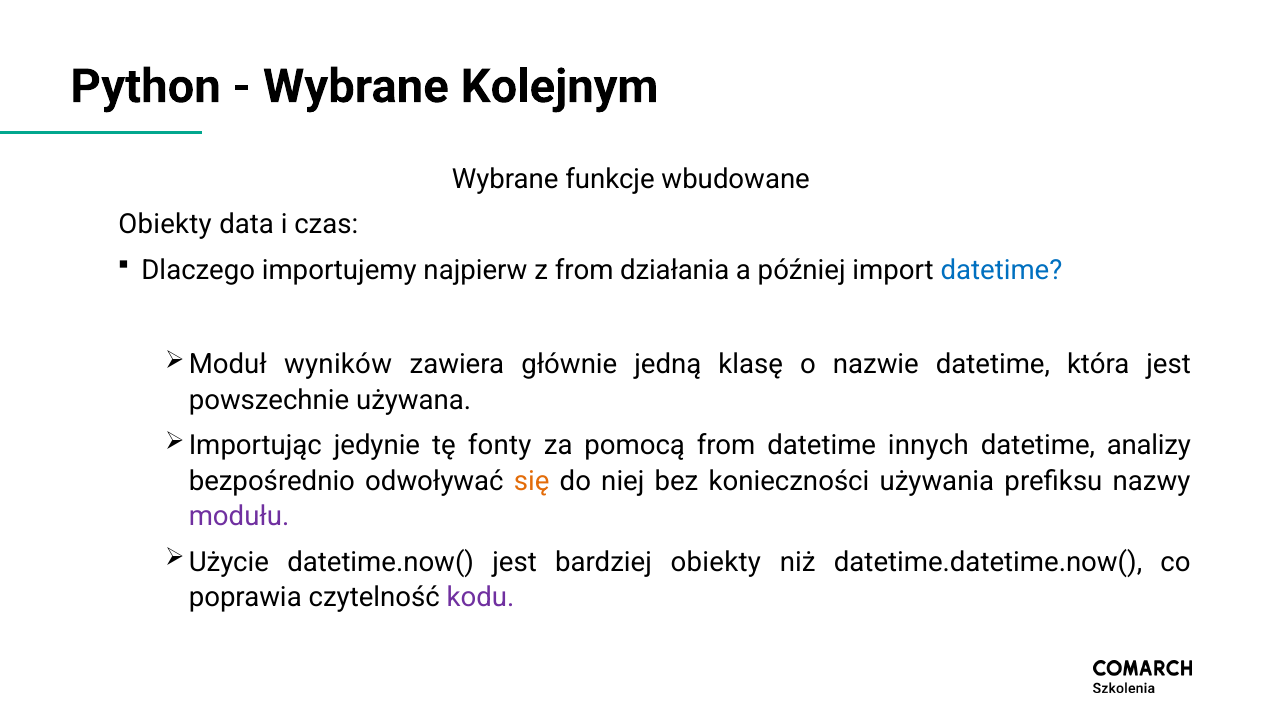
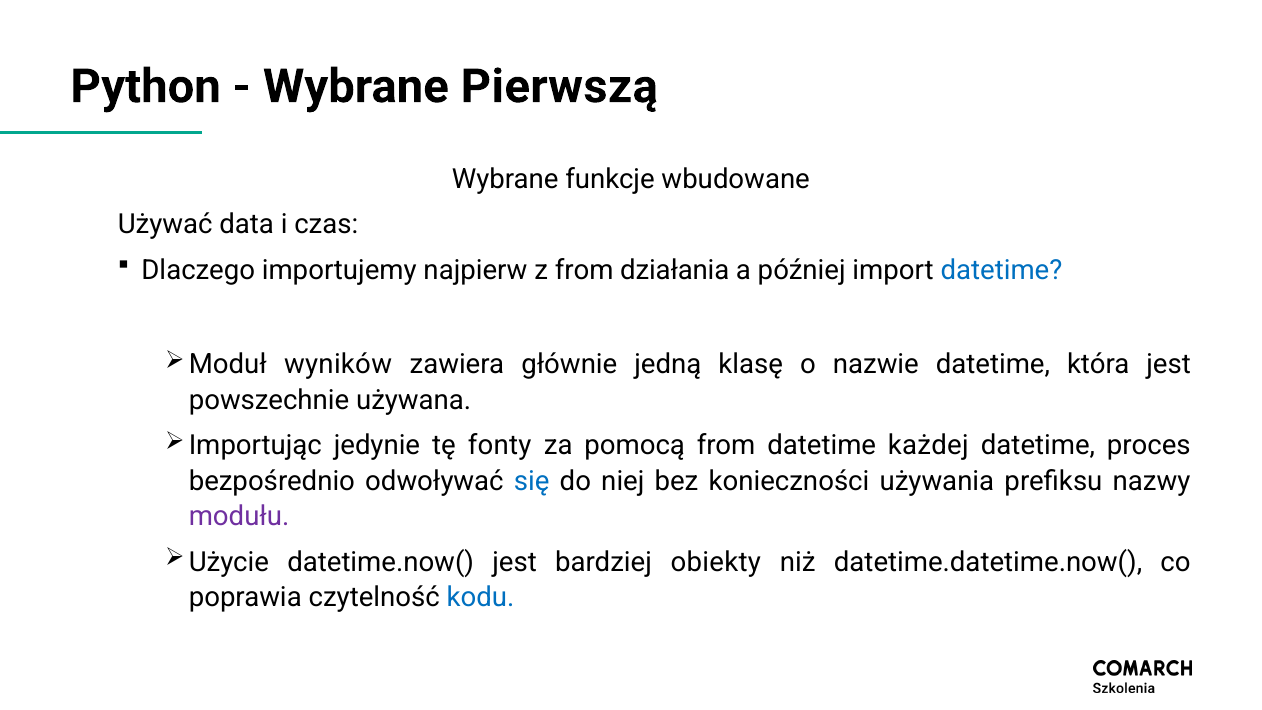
Kolejnym: Kolejnym -> Pierwszą
Obiekty at (165, 225): Obiekty -> Używać
innych: innych -> każdej
analizy: analizy -> proces
się colour: orange -> blue
kodu colour: purple -> blue
